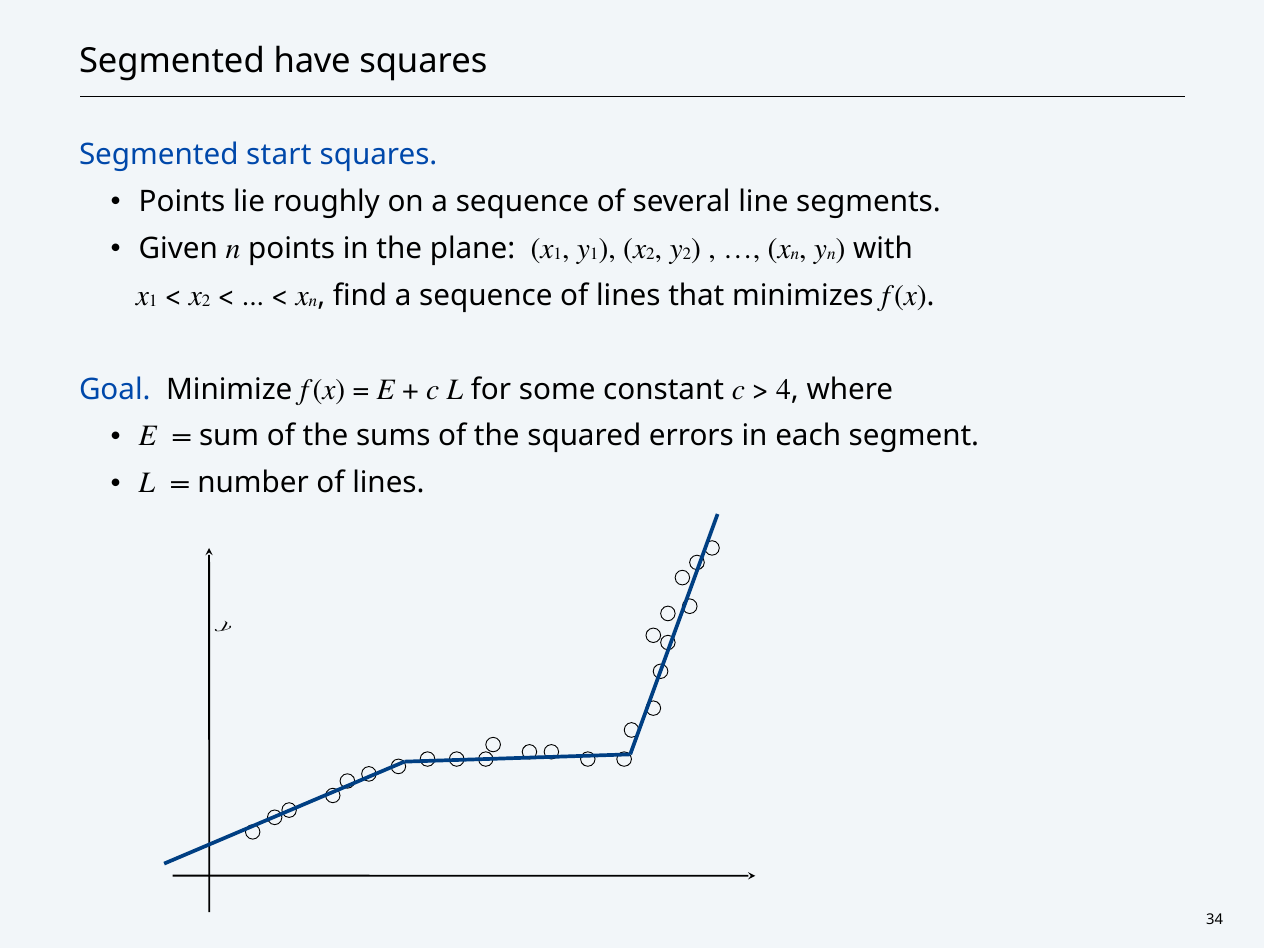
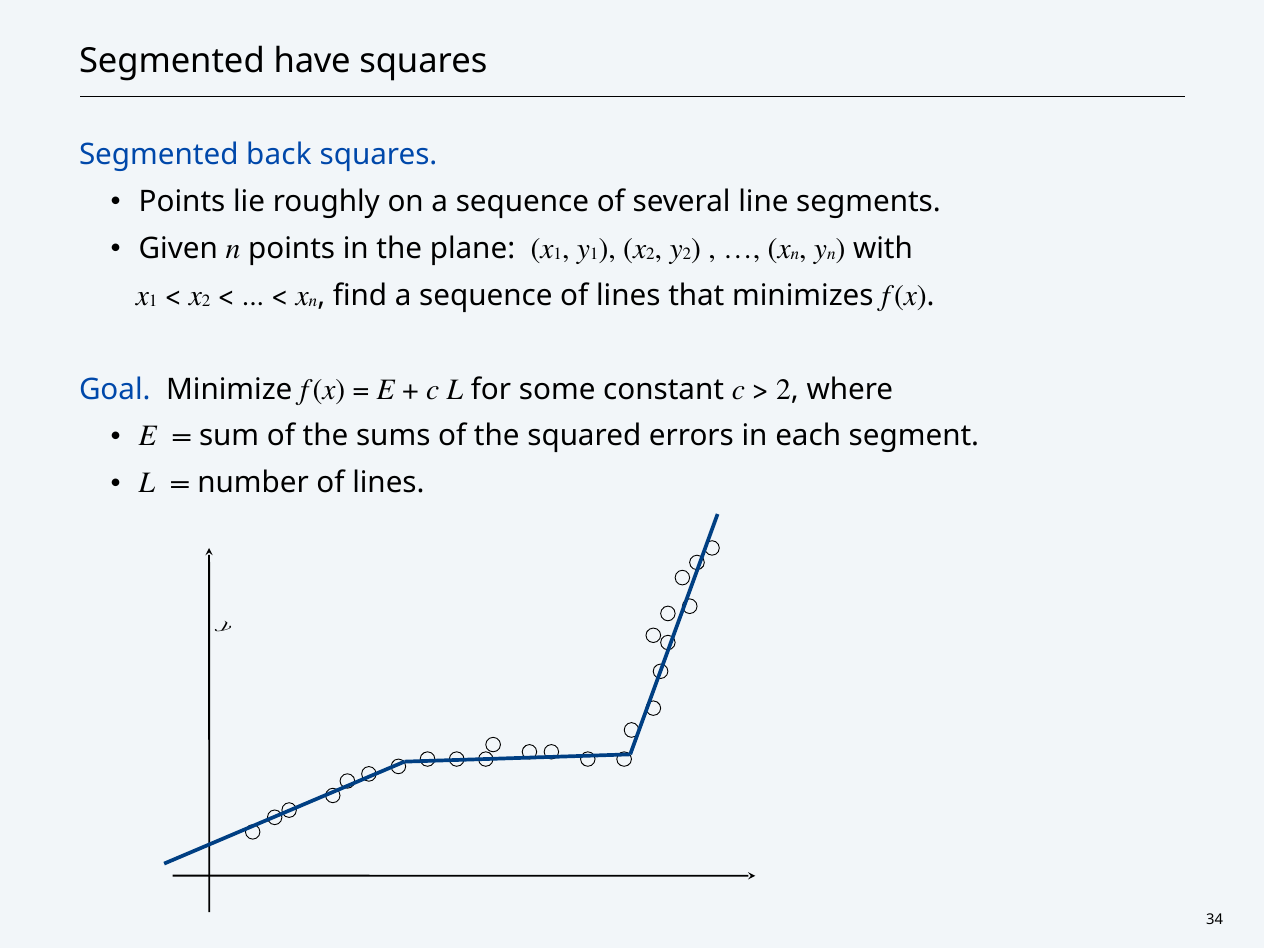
start: start -> back
4 at (784, 389): 4 -> 2
